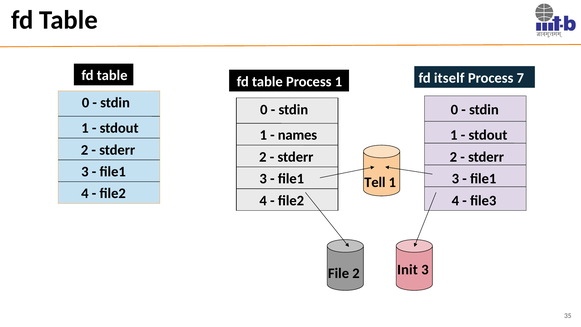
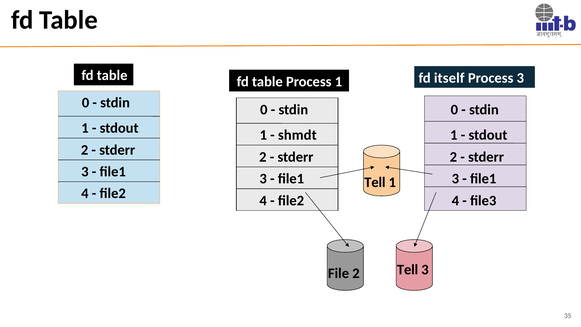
Process 7: 7 -> 3
names: names -> shmdt
2 Init: Init -> Tell
